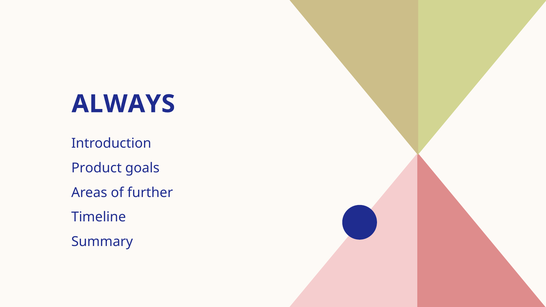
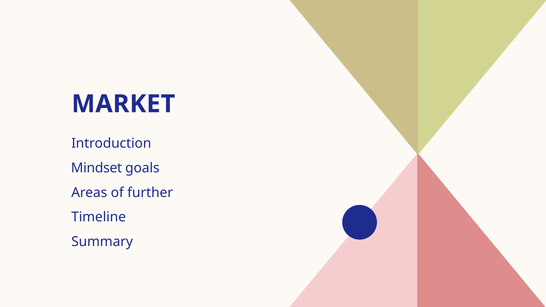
ALWAYS: ALWAYS -> MARKET
Product: Product -> Mindset
